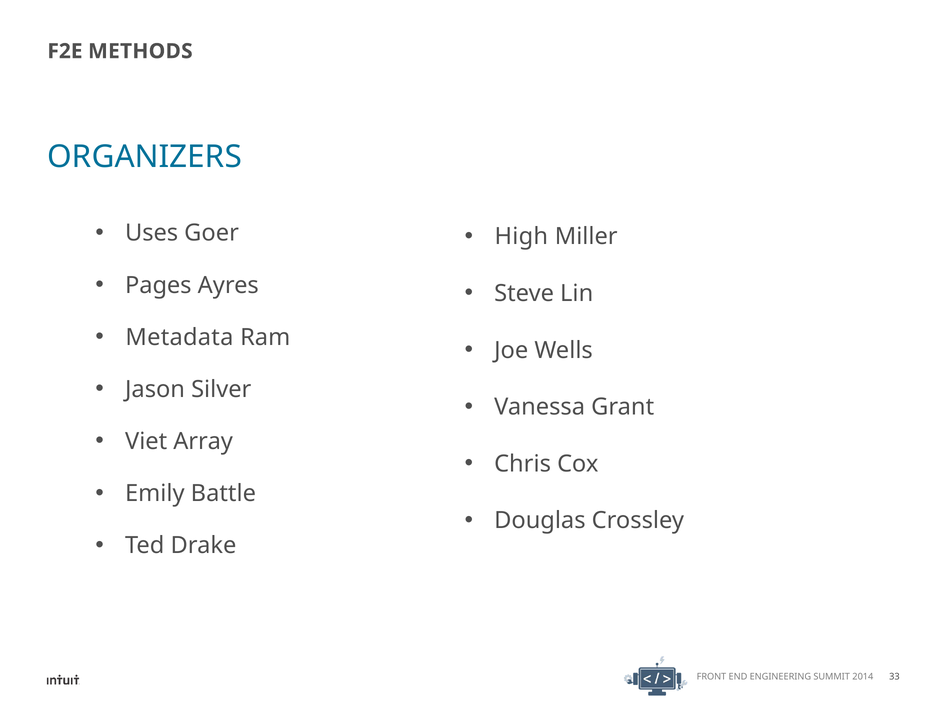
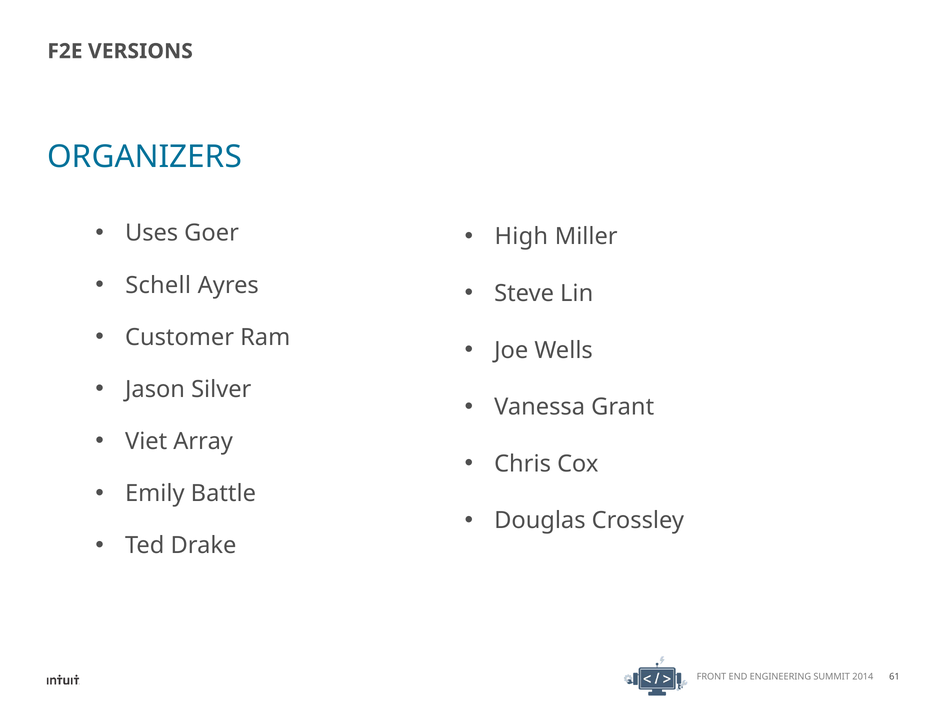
METHODS: METHODS -> VERSIONS
Pages: Pages -> Schell
Metadata: Metadata -> Customer
33: 33 -> 61
